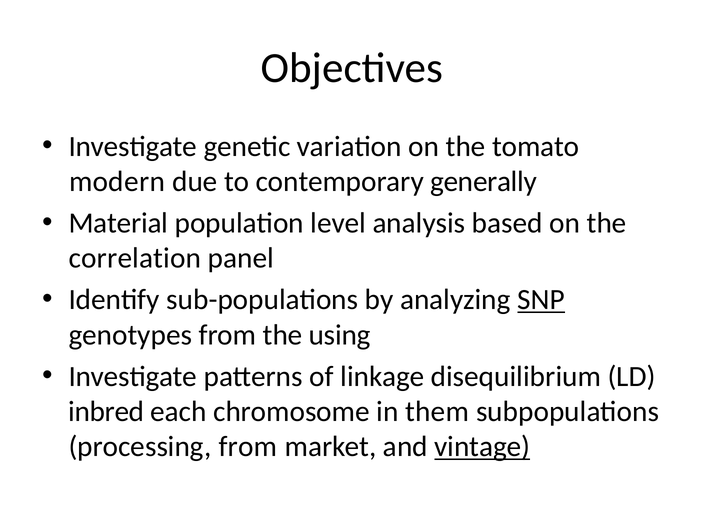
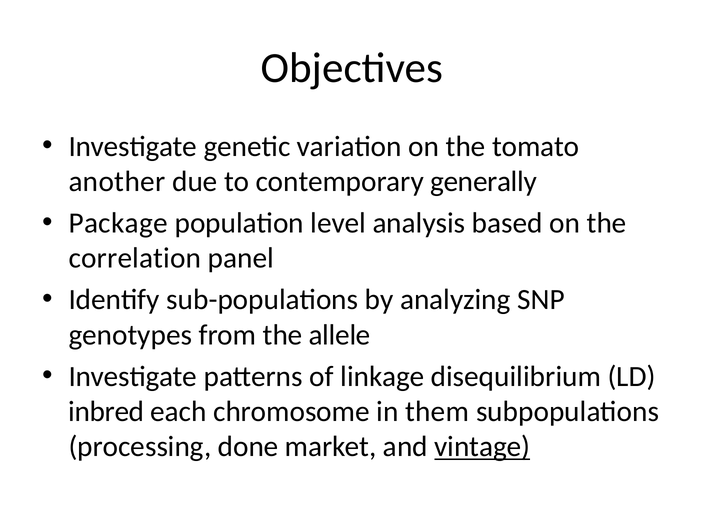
modern: modern -> another
Material: Material -> Package
SNP underline: present -> none
using: using -> allele
processing from: from -> done
